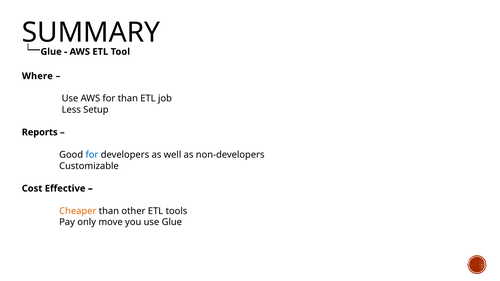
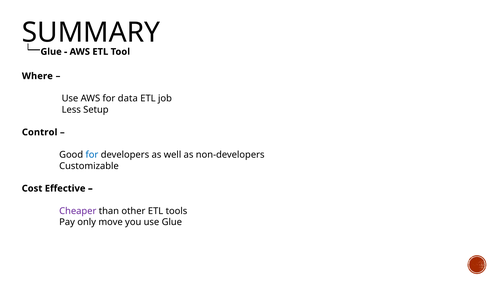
for than: than -> data
Reports: Reports -> Control
Cheaper colour: orange -> purple
